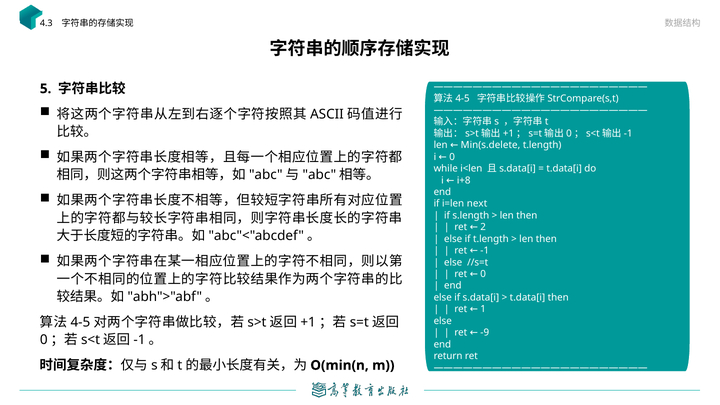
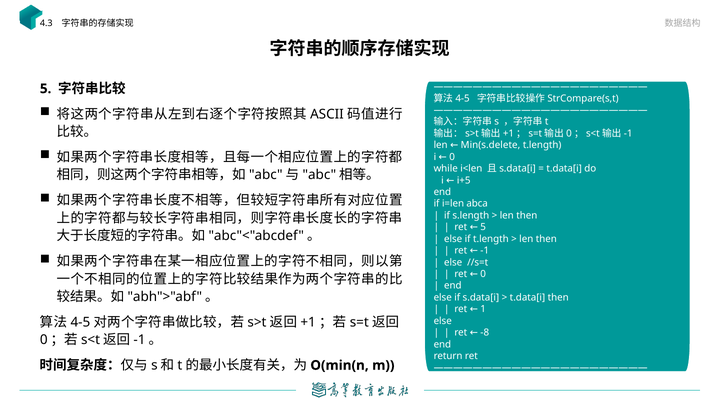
i+8: i+8 -> i+5
next: next -> abca
ret 2: 2 -> 5
-9: -9 -> -8
